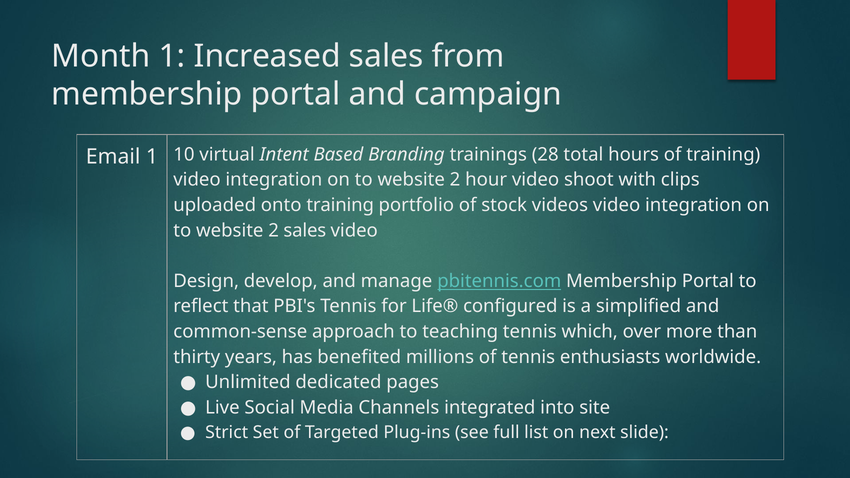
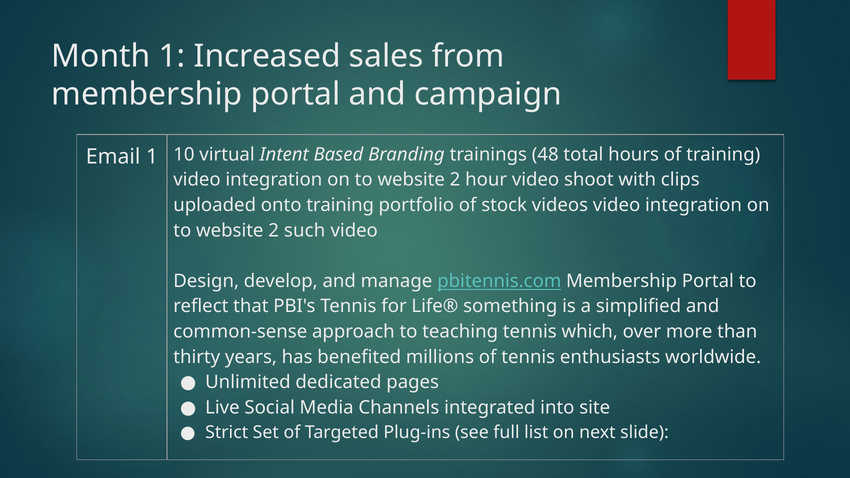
28: 28 -> 48
2 sales: sales -> such
configured: configured -> something
